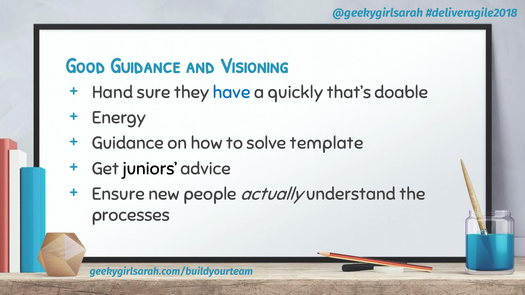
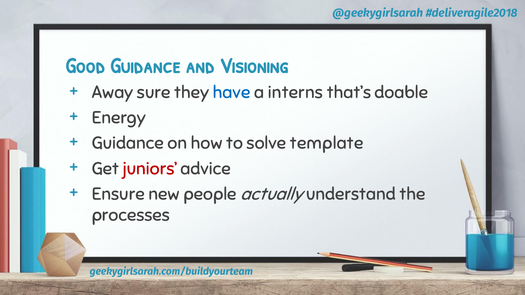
Hand: Hand -> Away
quickly: quickly -> interns
juniors colour: black -> red
